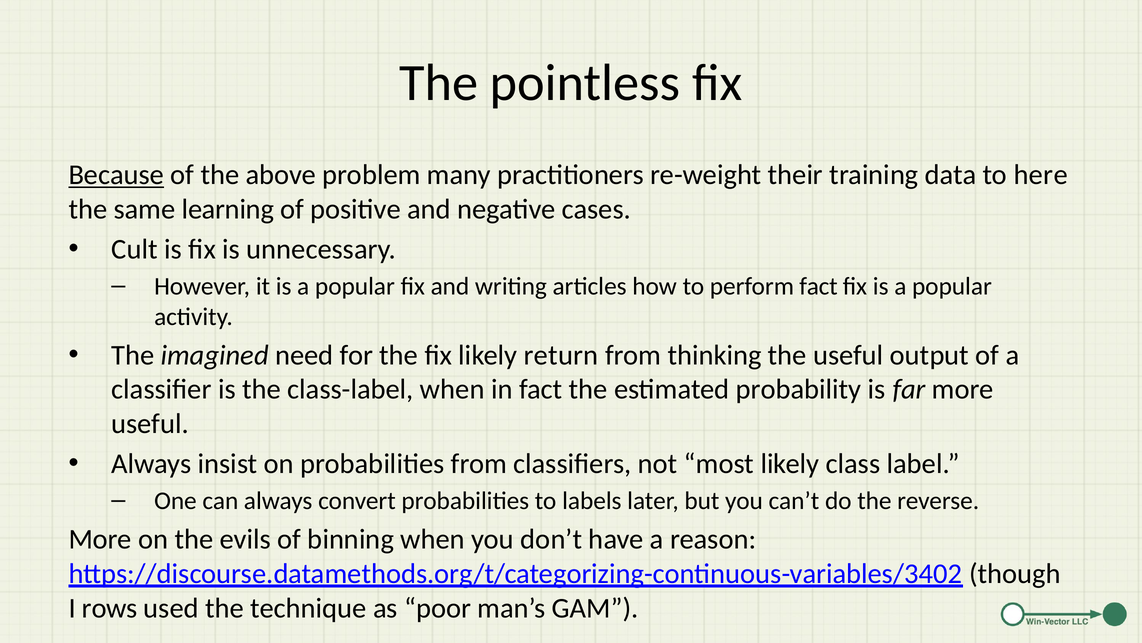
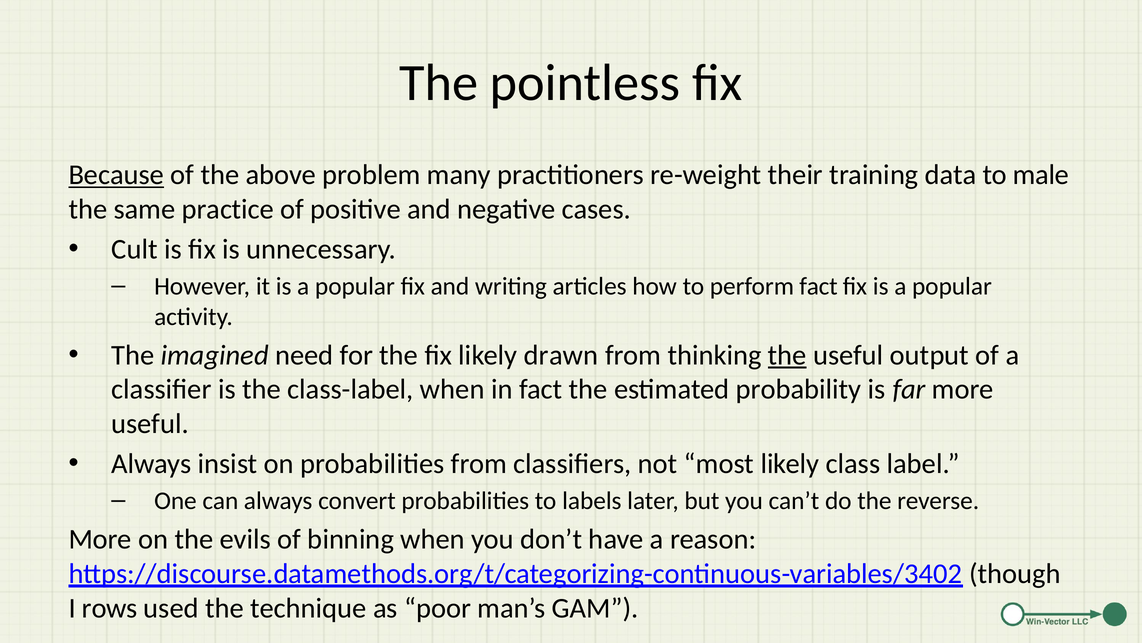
here: here -> male
learning: learning -> practice
return: return -> drawn
the at (787, 355) underline: none -> present
